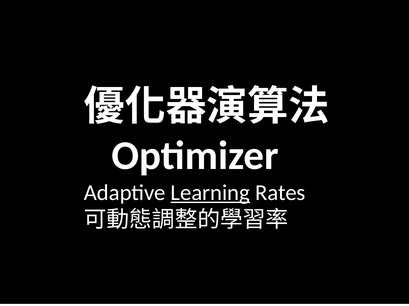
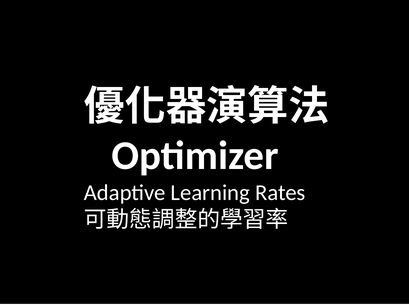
Learning underline: present -> none
